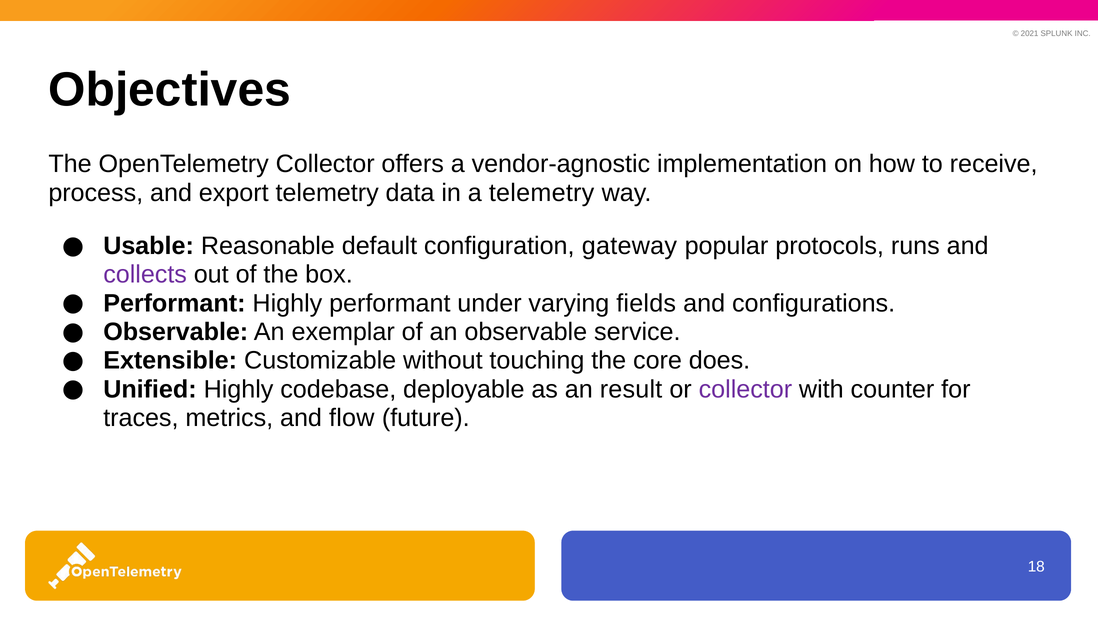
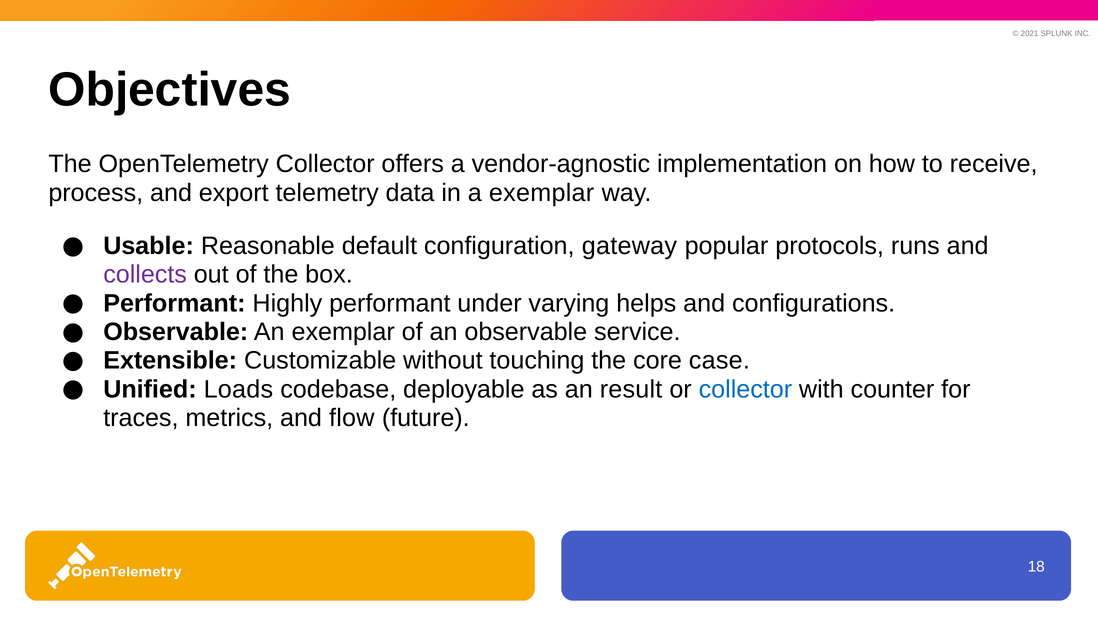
a telemetry: telemetry -> exemplar
fields: fields -> helps
does: does -> case
Unified Highly: Highly -> Loads
collector at (745, 389) colour: purple -> blue
